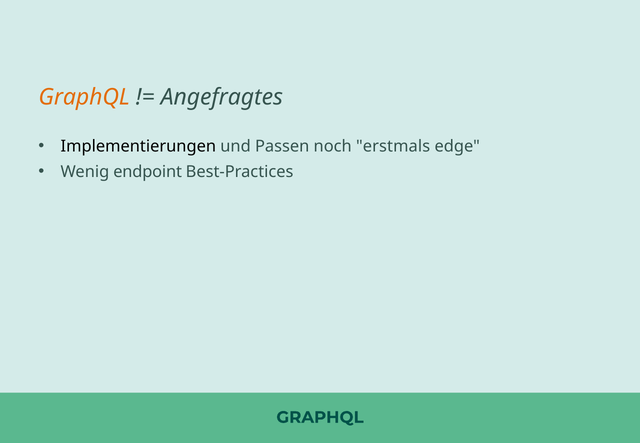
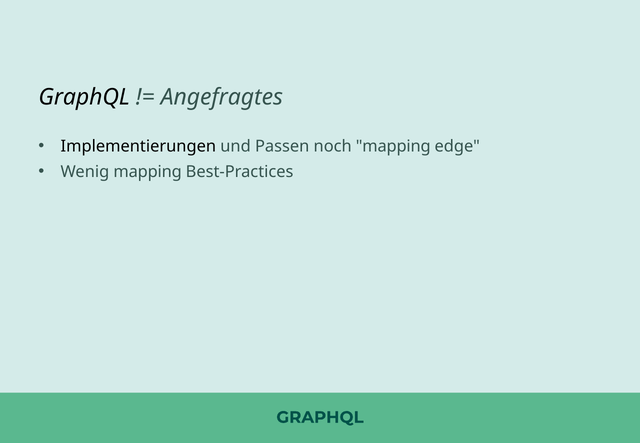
GraphQL at (84, 97) colour: orange -> black
noch erstmals: erstmals -> mapping
Wenig endpoint: endpoint -> mapping
